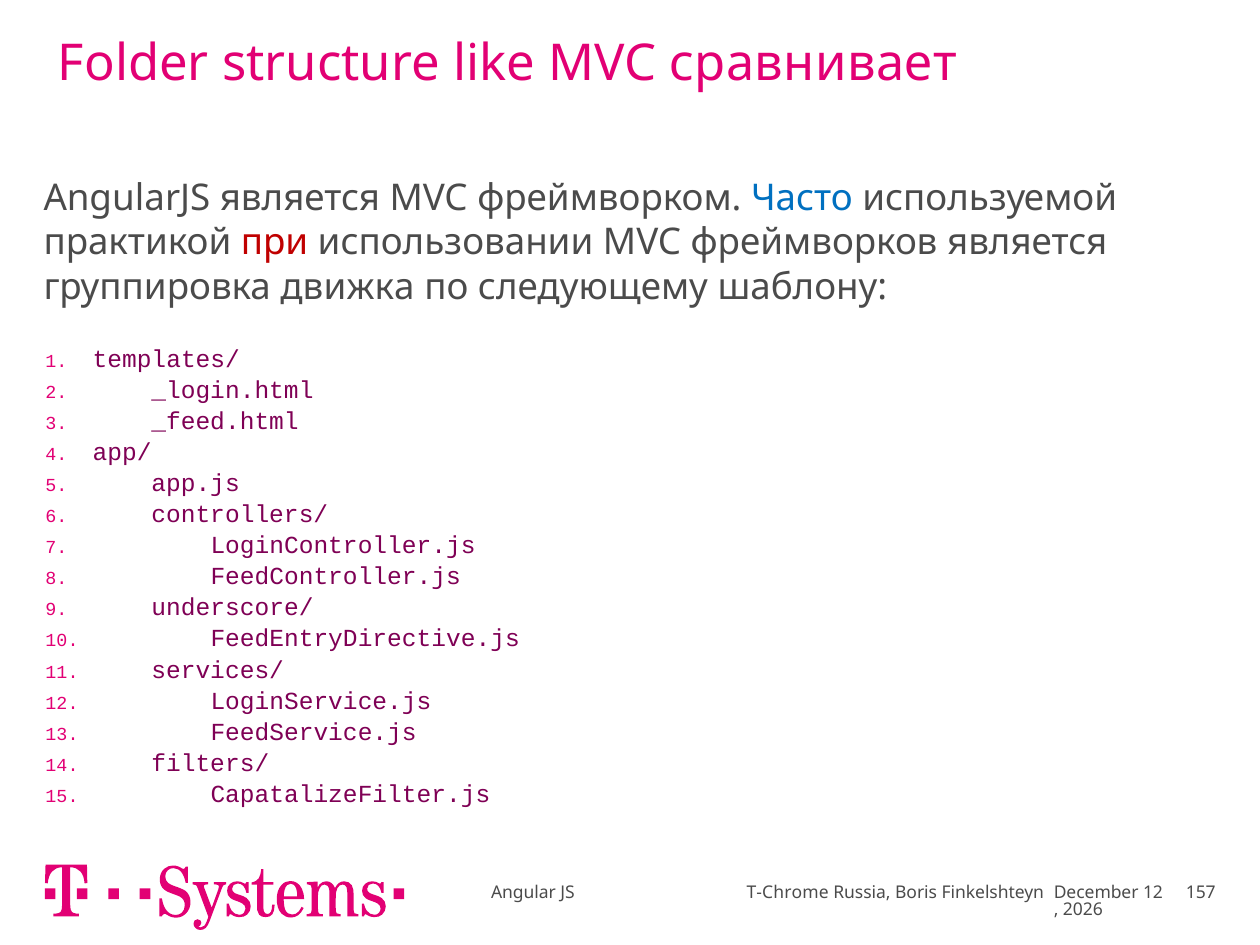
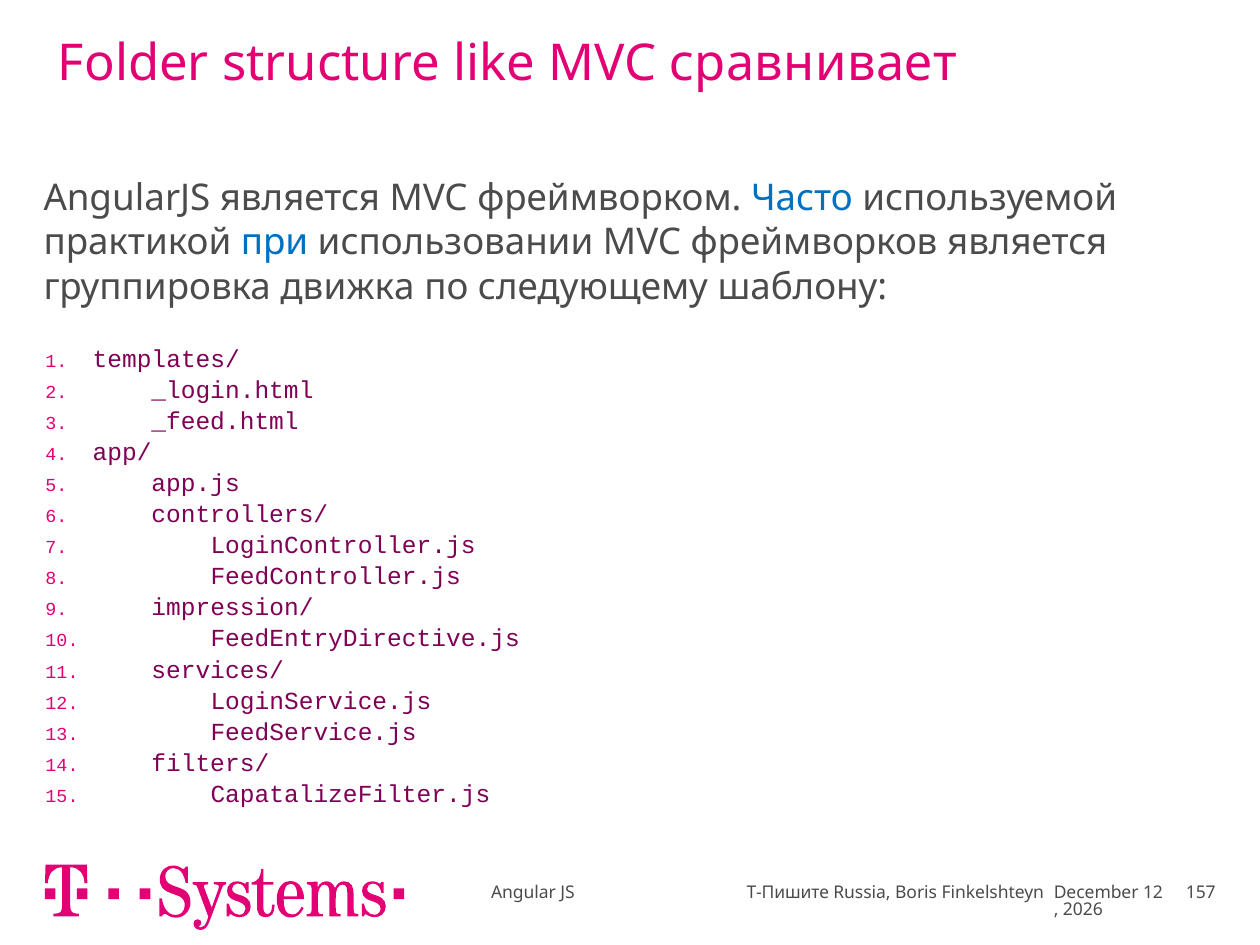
при colour: red -> blue
underscore/: underscore/ -> impression/
T-Chrome: T-Chrome -> T-Пишите
